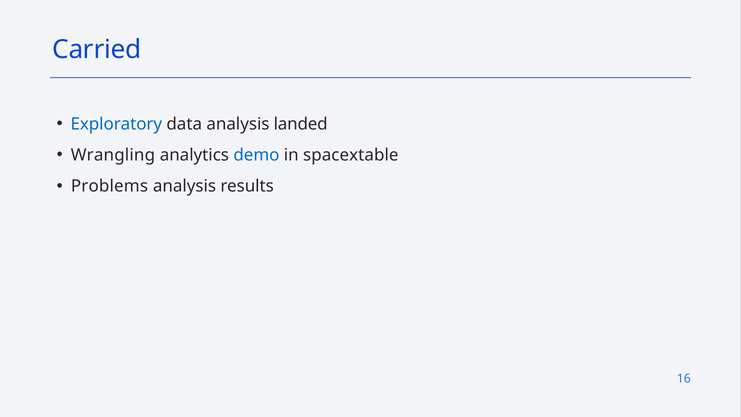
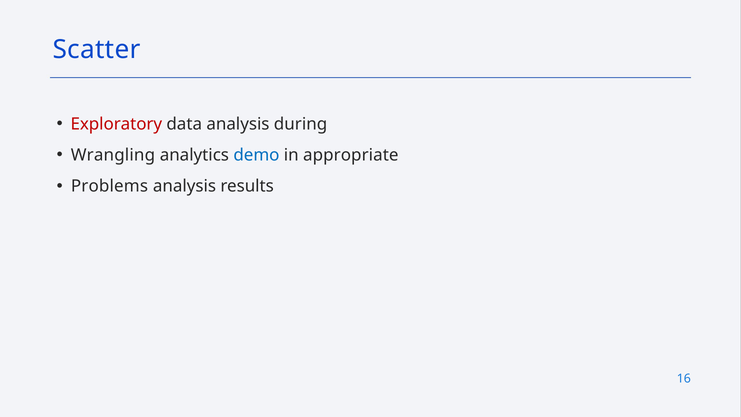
Carried: Carried -> Scatter
Exploratory colour: blue -> red
landed: landed -> during
spacextable: spacextable -> appropriate
